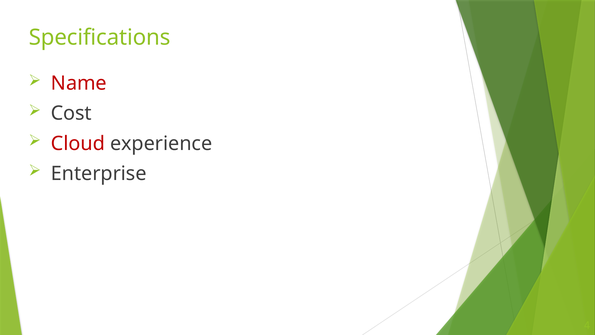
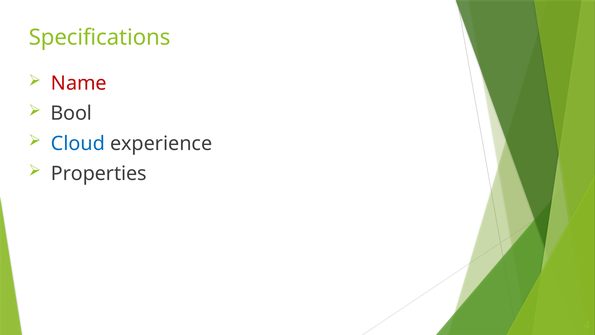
Cost: Cost -> Bool
Cloud colour: red -> blue
Enterprise: Enterprise -> Properties
